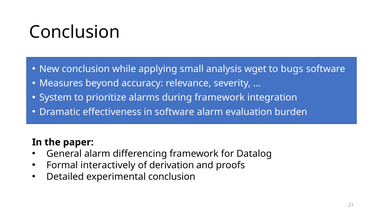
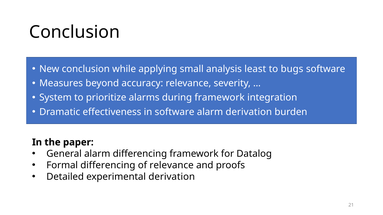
wget: wget -> least
alarm evaluation: evaluation -> derivation
Formal interactively: interactively -> differencing
of derivation: derivation -> relevance
experimental conclusion: conclusion -> derivation
